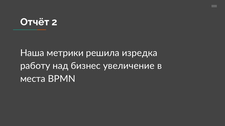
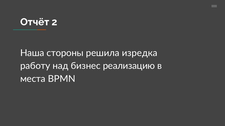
метрики: метрики -> стороны
увеличение: увеличение -> реализацию
